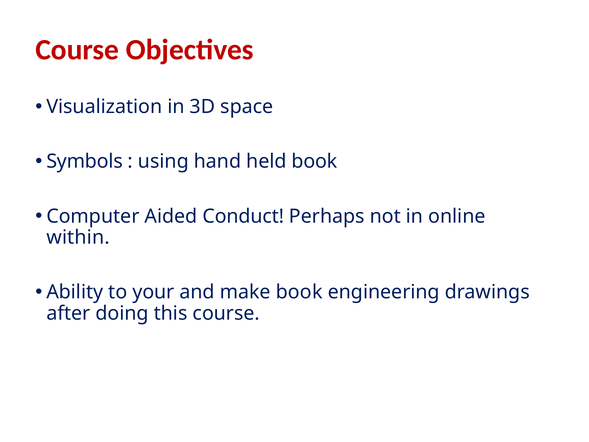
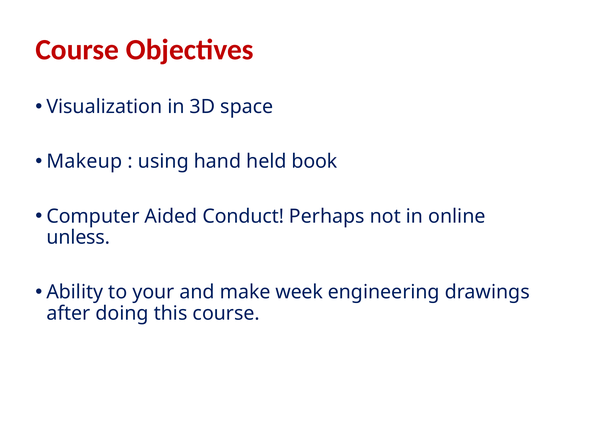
Symbols: Symbols -> Makeup
within: within -> unless
make book: book -> week
